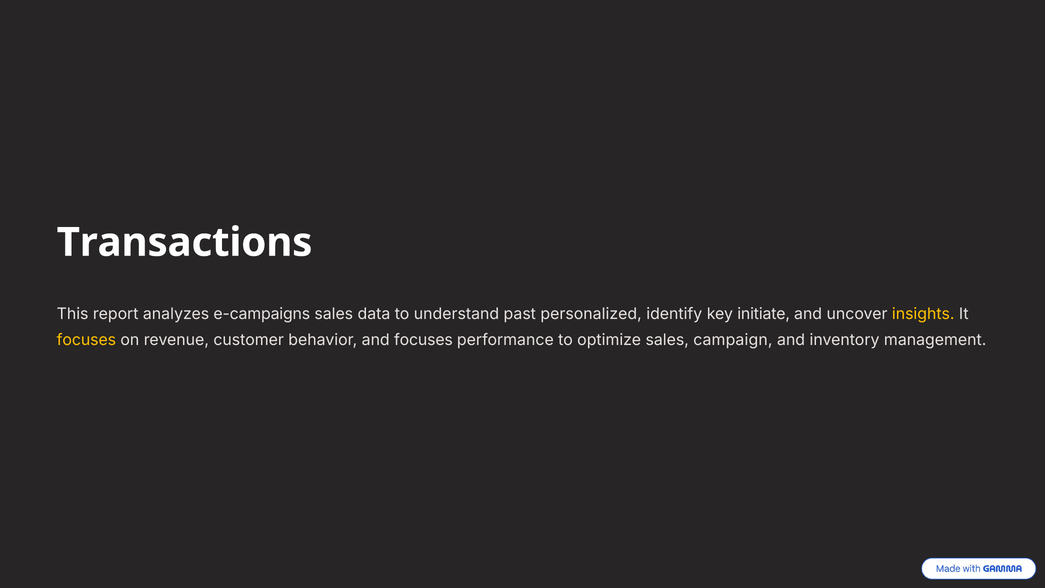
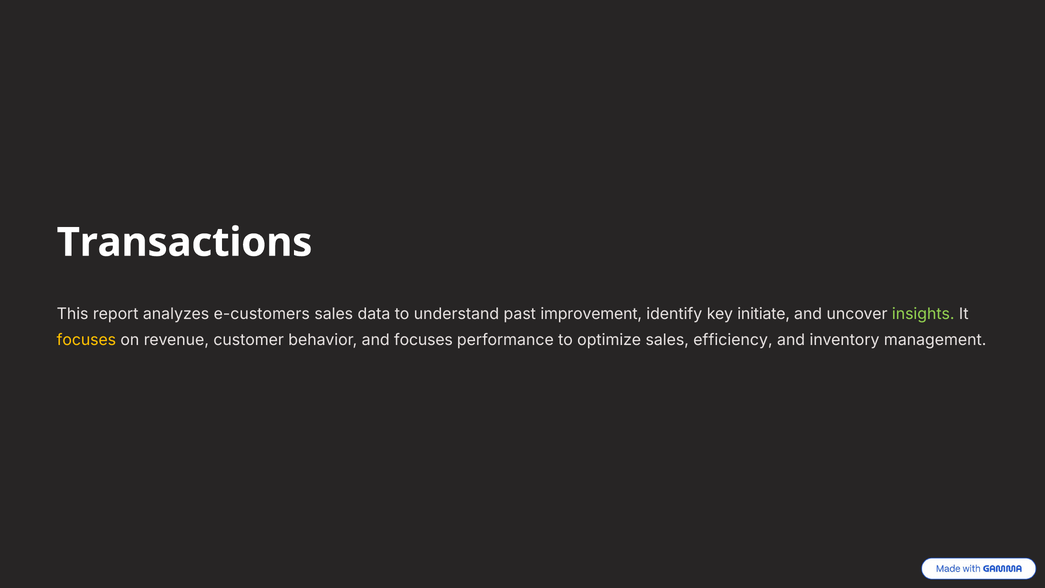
e-campaigns: e-campaigns -> e-customers
personalized: personalized -> improvement
insights colour: yellow -> light green
campaign: campaign -> efficiency
